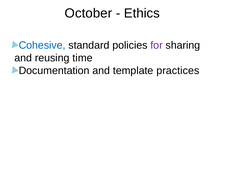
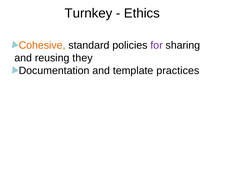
October: October -> Turnkey
Cohesive colour: blue -> orange
time: time -> they
